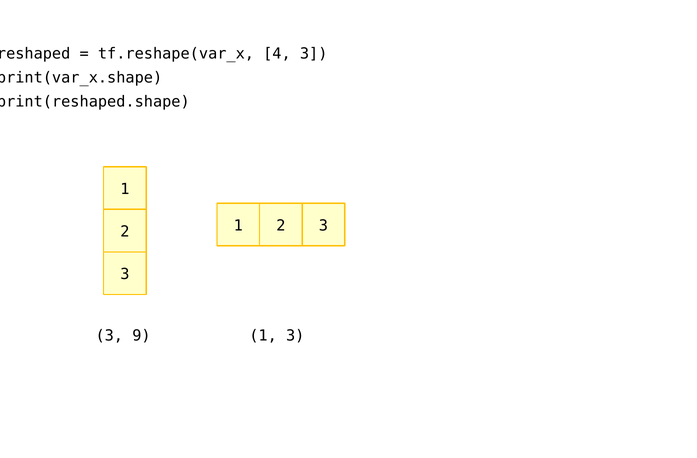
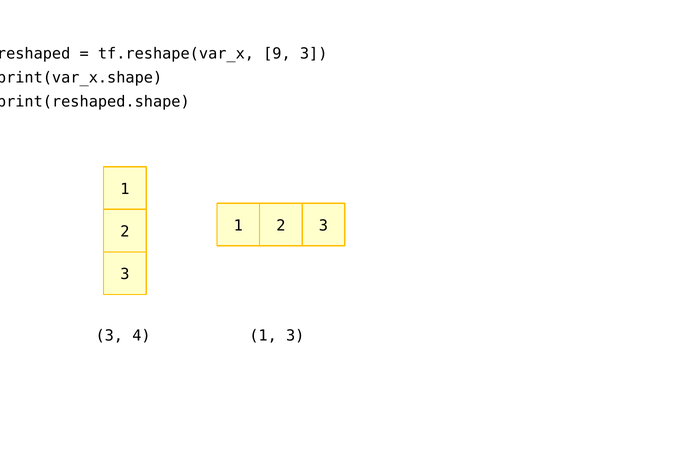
4: 4 -> 9
9: 9 -> 4
